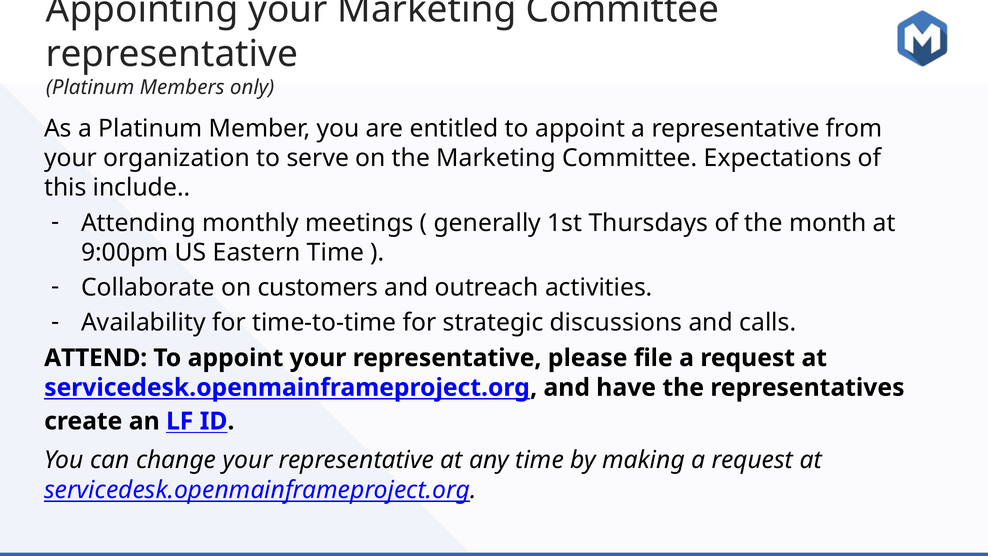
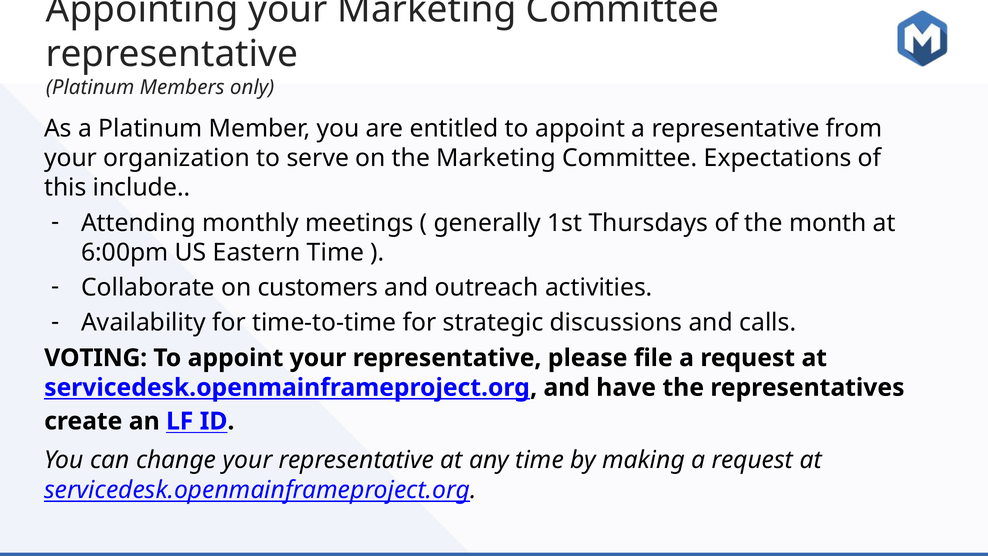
9:00pm: 9:00pm -> 6:00pm
ATTEND: ATTEND -> VOTING
